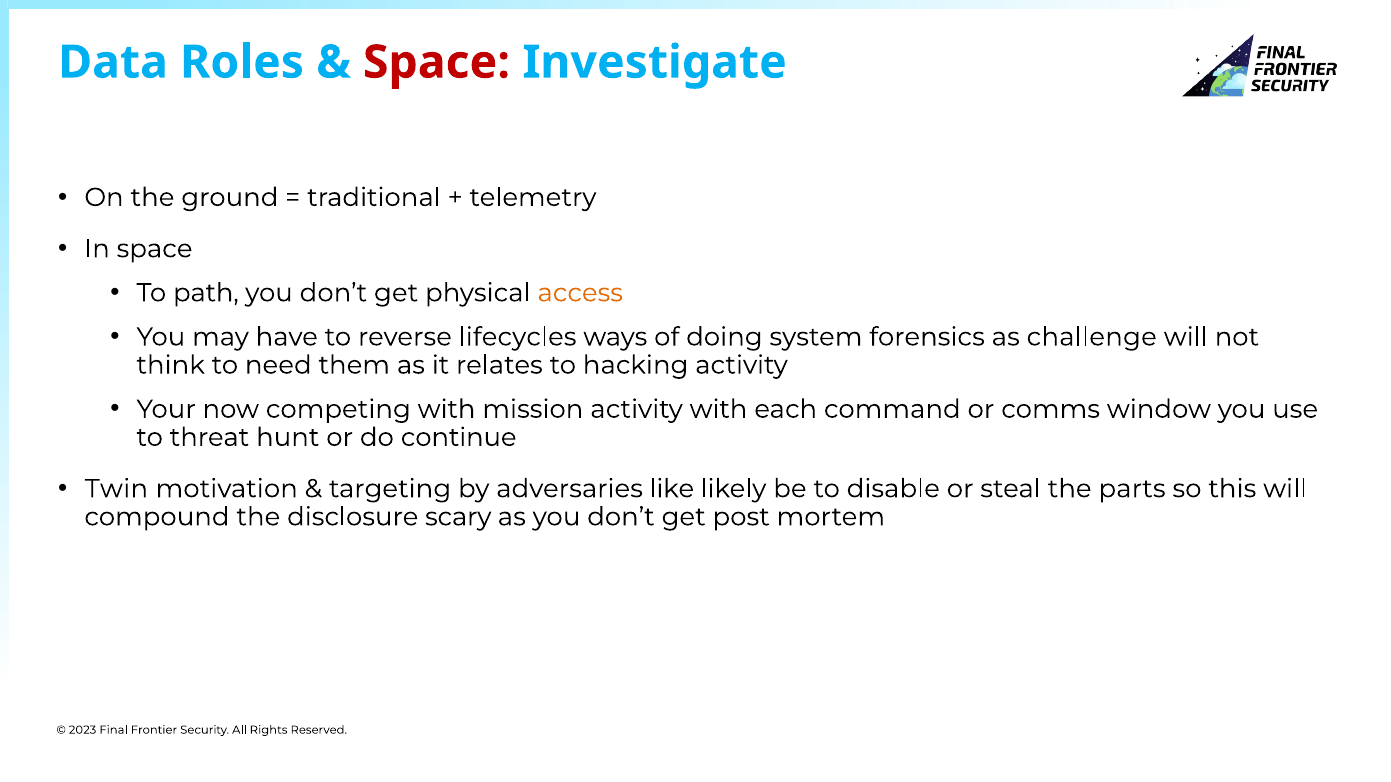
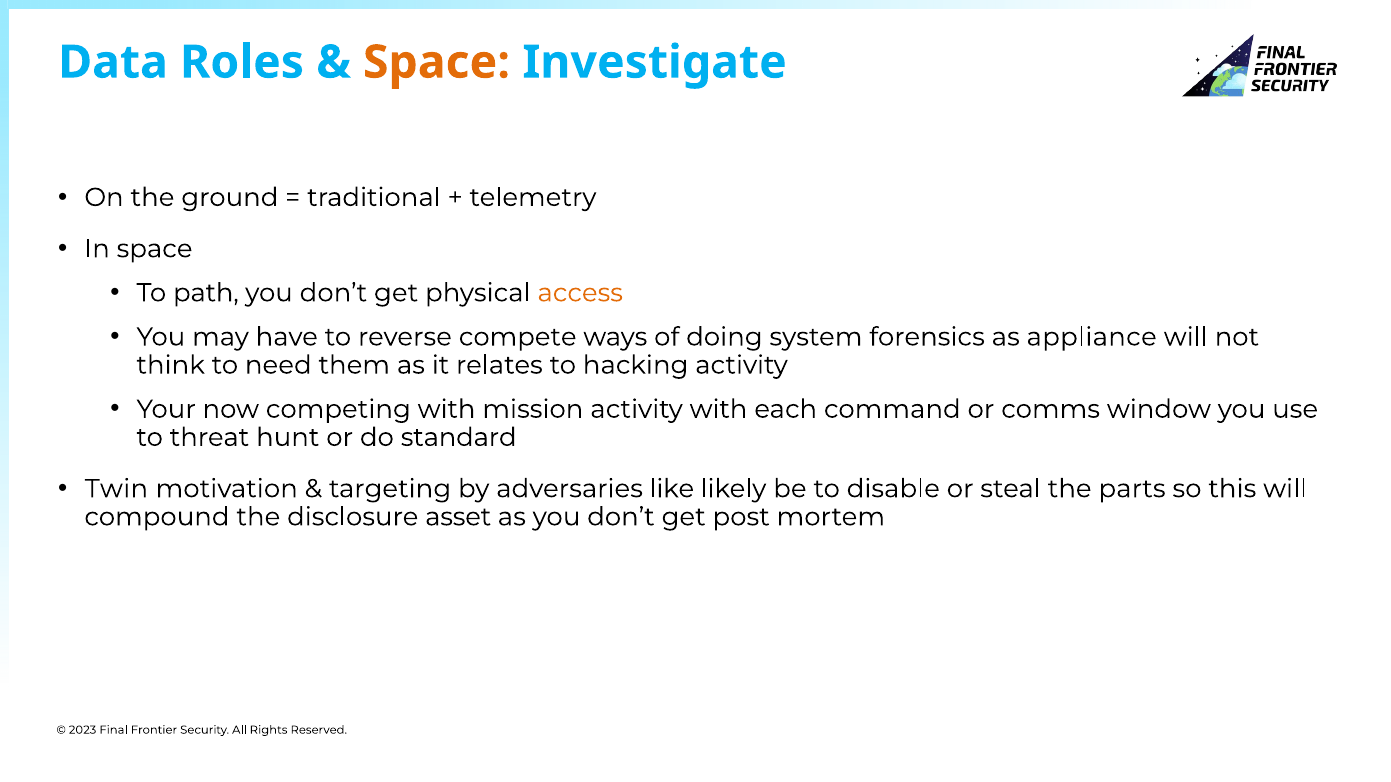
Space at (437, 62) colour: red -> orange
lifecycles: lifecycles -> compete
challenge: challenge -> appliance
continue: continue -> standard
scary: scary -> asset
